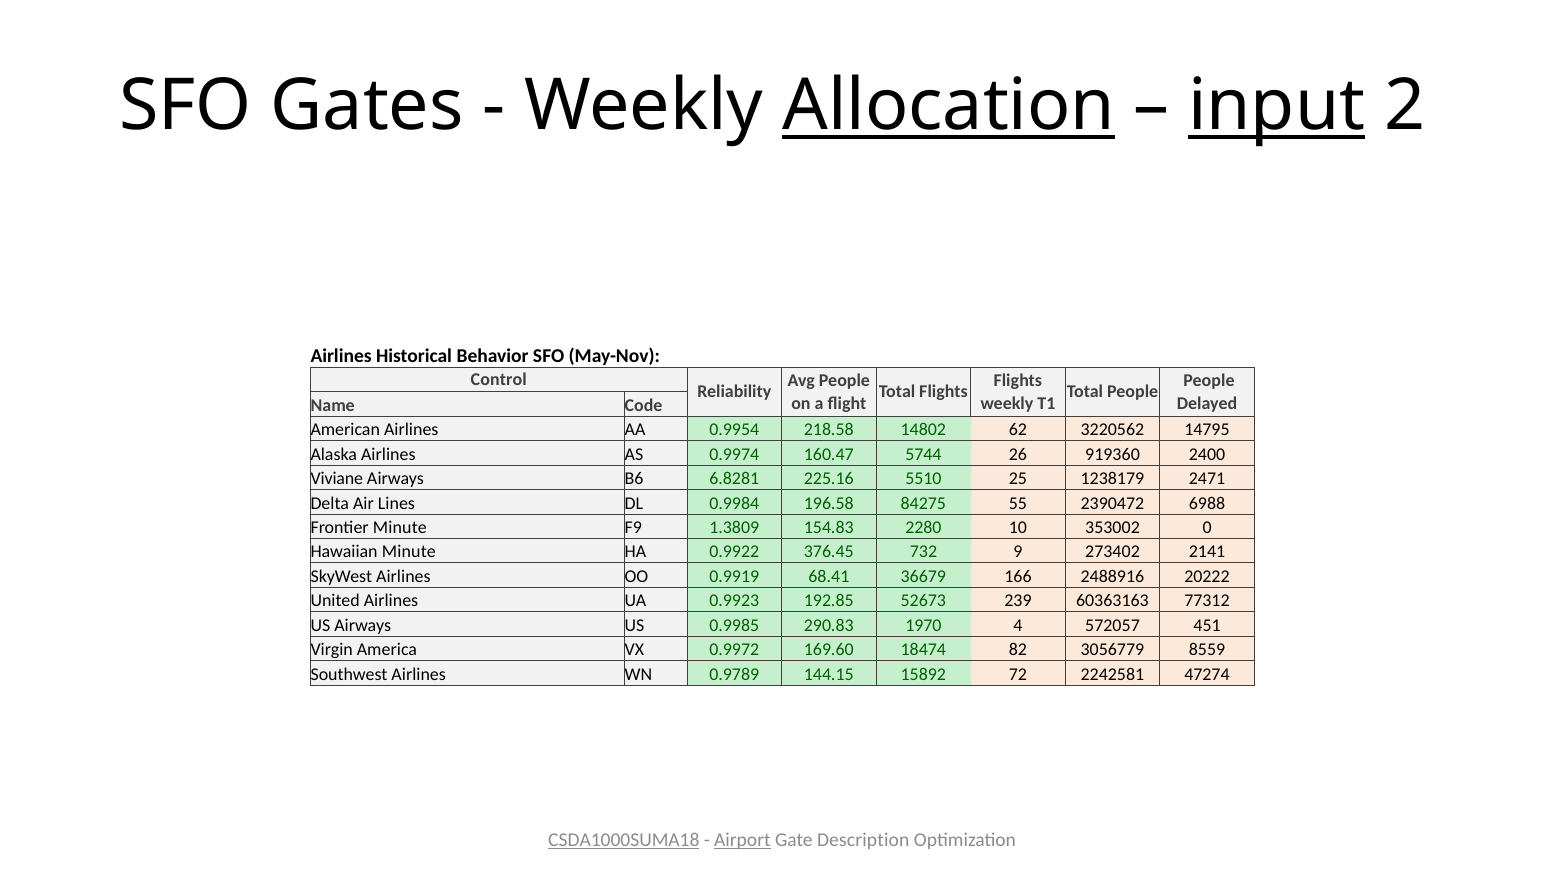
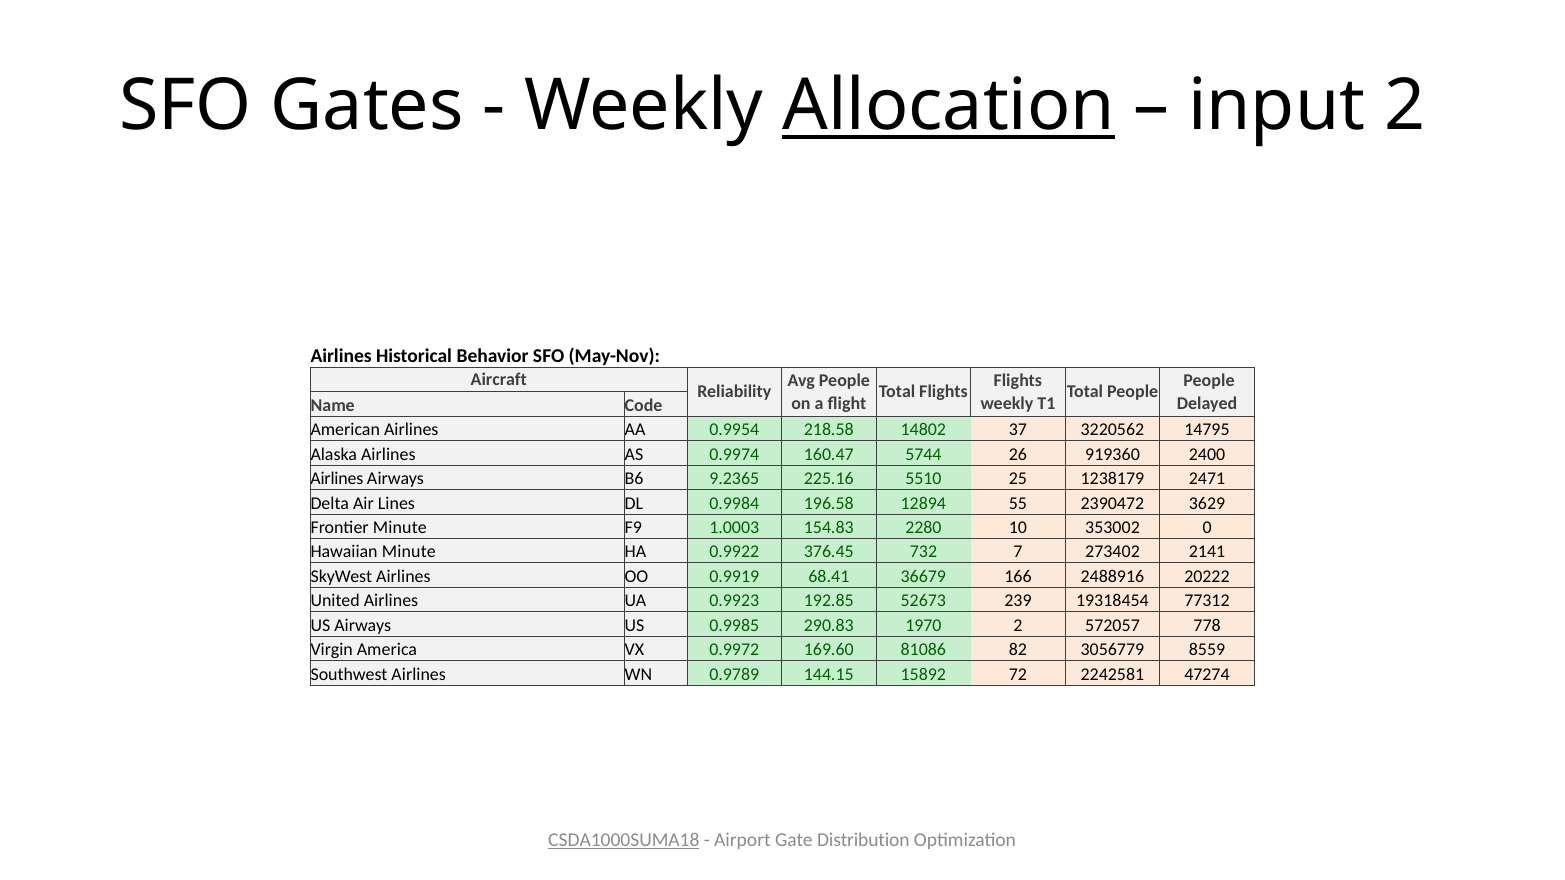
input underline: present -> none
Control: Control -> Aircraft
62: 62 -> 37
Viviane at (337, 479): Viviane -> Airlines
6.8281: 6.8281 -> 9.2365
84275: 84275 -> 12894
6988: 6988 -> 3629
1.3809: 1.3809 -> 1.0003
9: 9 -> 7
60363163: 60363163 -> 19318454
1970 4: 4 -> 2
451: 451 -> 778
18474: 18474 -> 81086
Airport underline: present -> none
Description: Description -> Distribution
